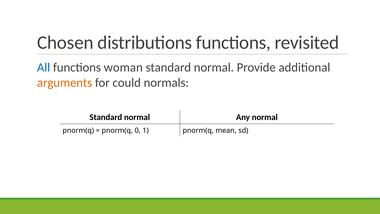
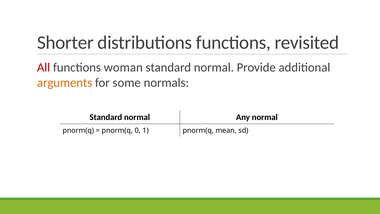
Chosen: Chosen -> Shorter
All colour: blue -> red
could: could -> some
